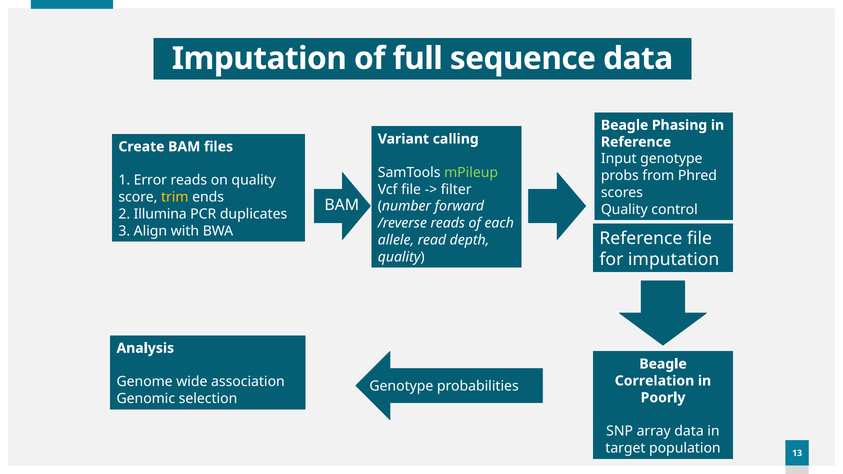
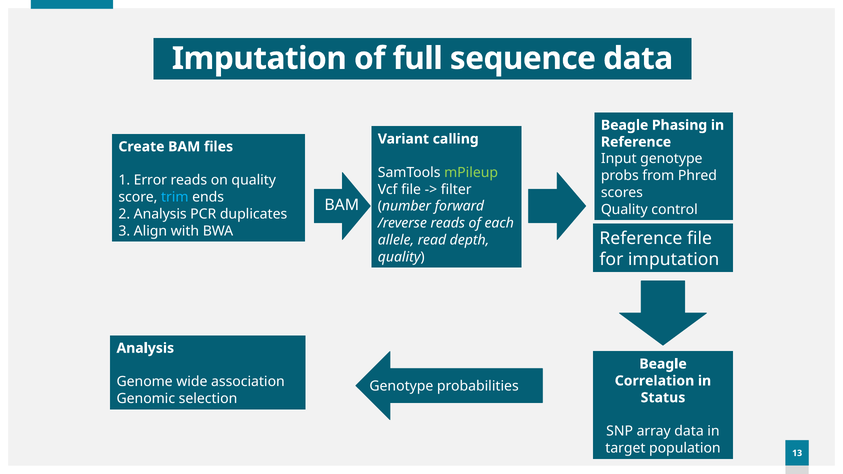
trim colour: yellow -> light blue
2 Illumina: Illumina -> Analysis
Poorly: Poorly -> Status
